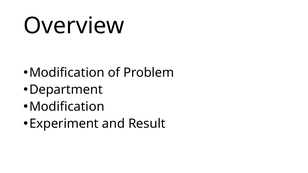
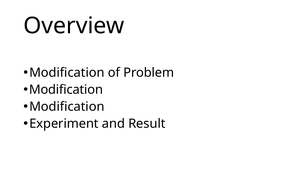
Department at (66, 90): Department -> Modification
